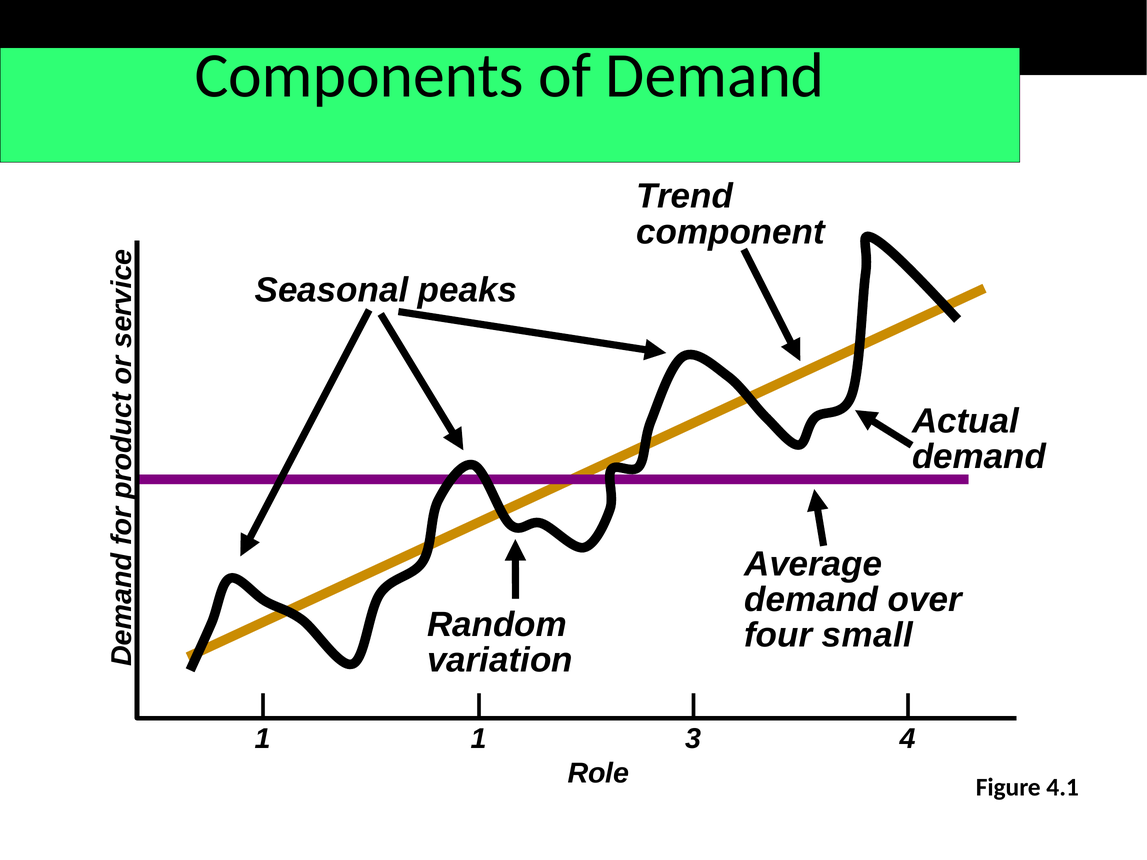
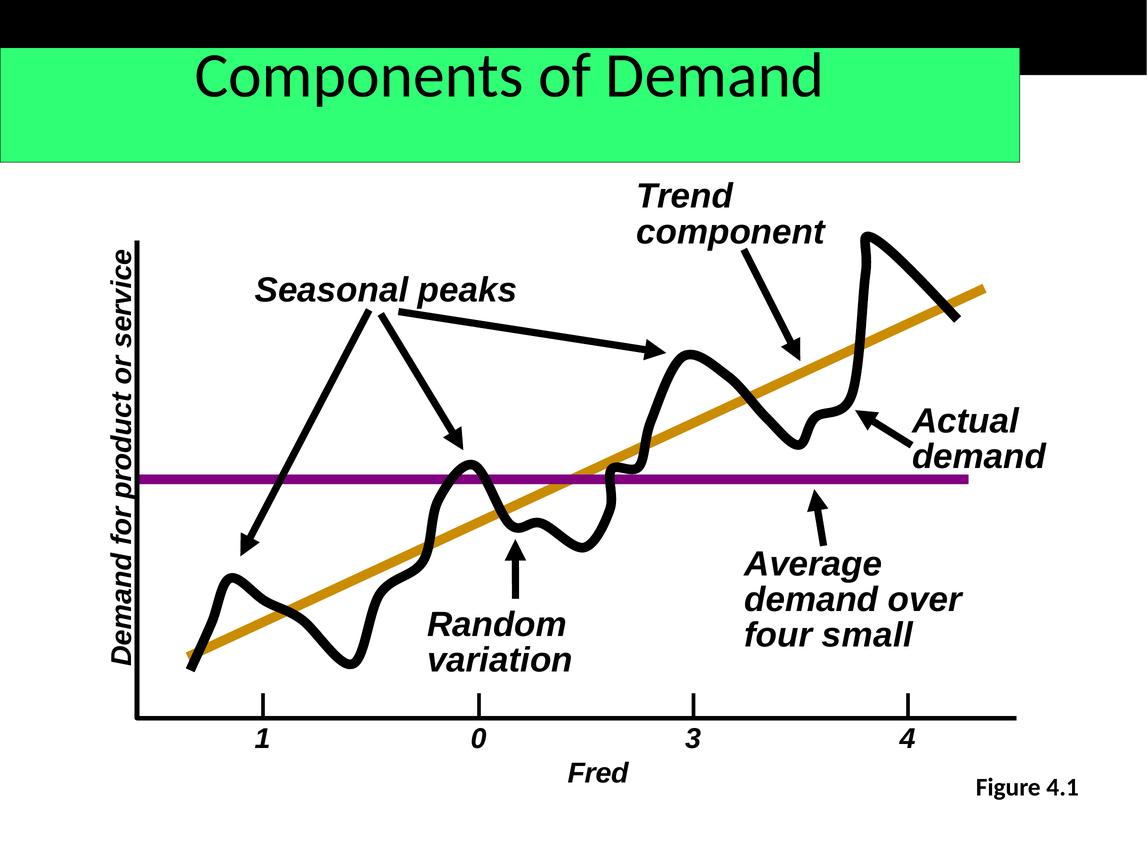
1 1: 1 -> 0
Role: Role -> Fred
